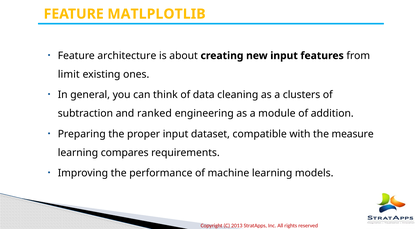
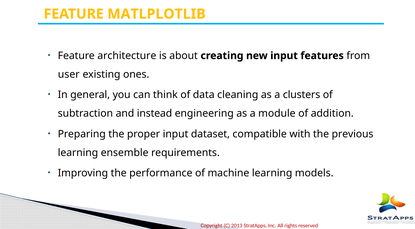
limit: limit -> user
ranked: ranked -> instead
measure: measure -> previous
compares: compares -> ensemble
